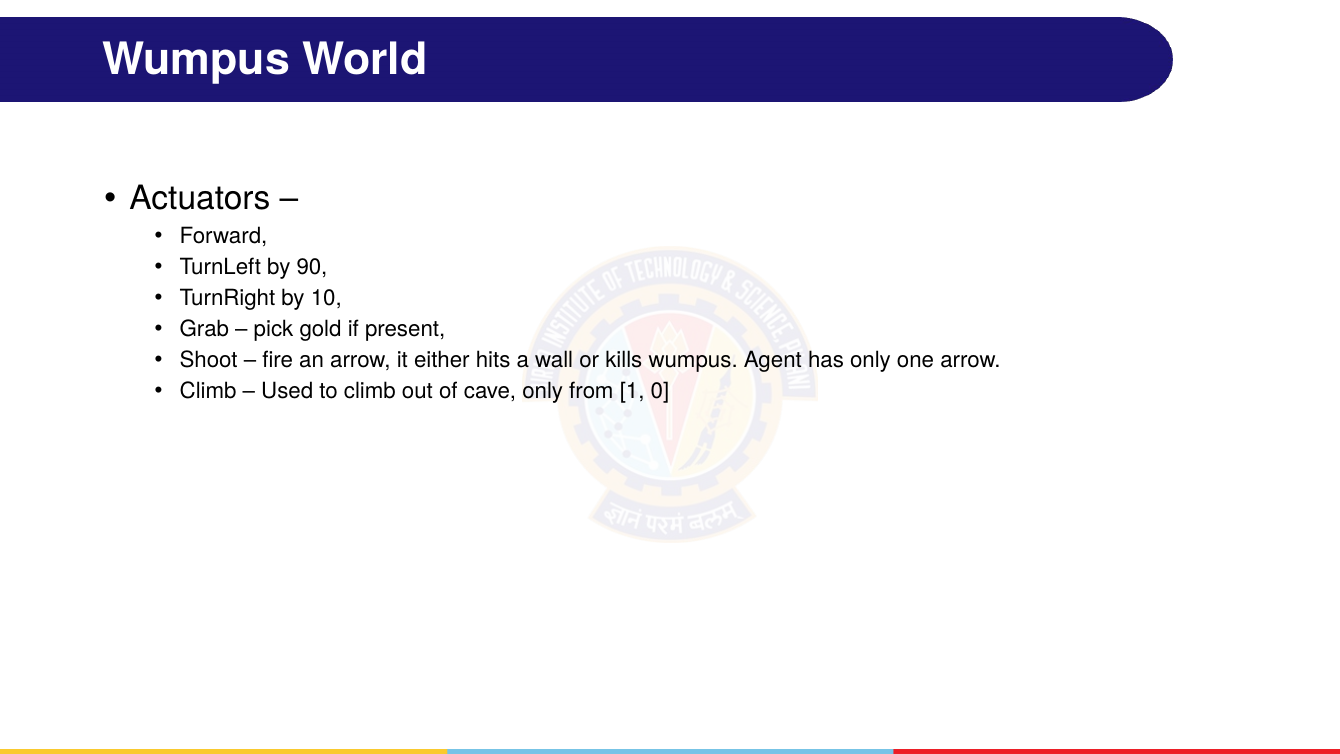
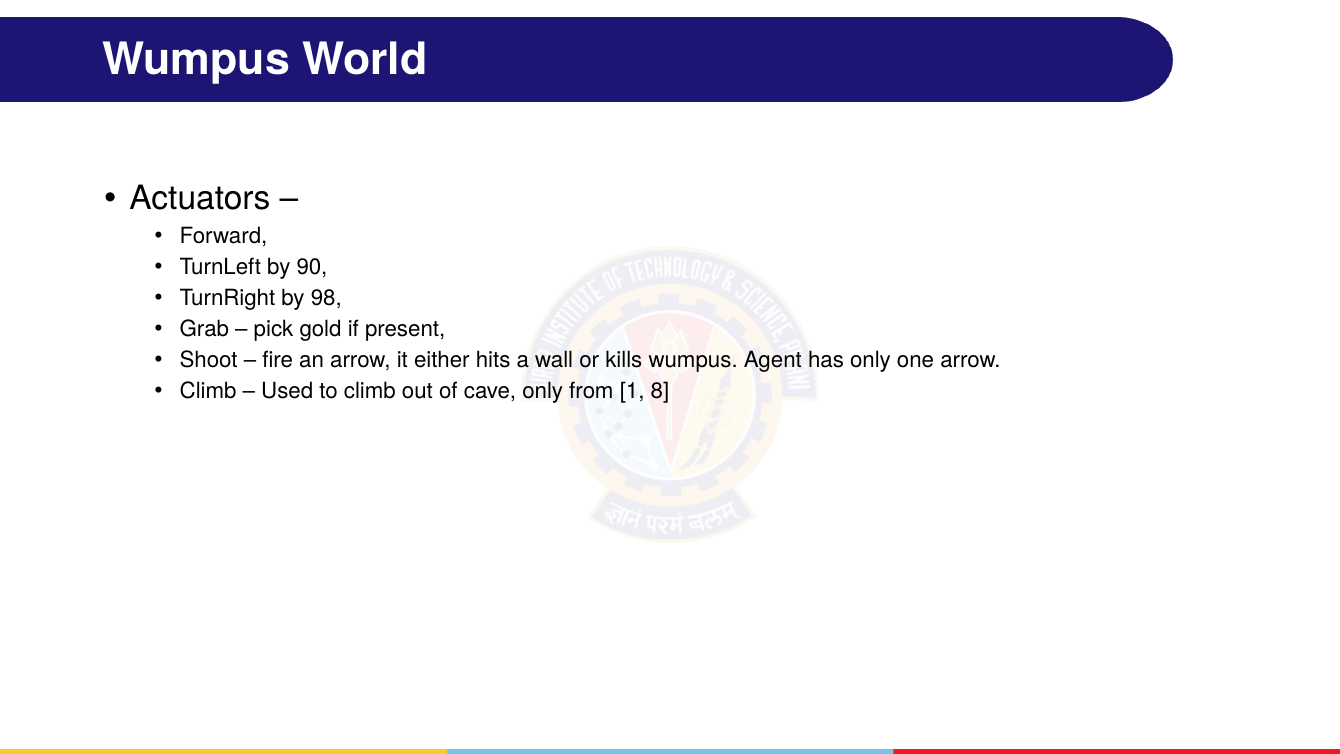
10: 10 -> 98
0: 0 -> 8
